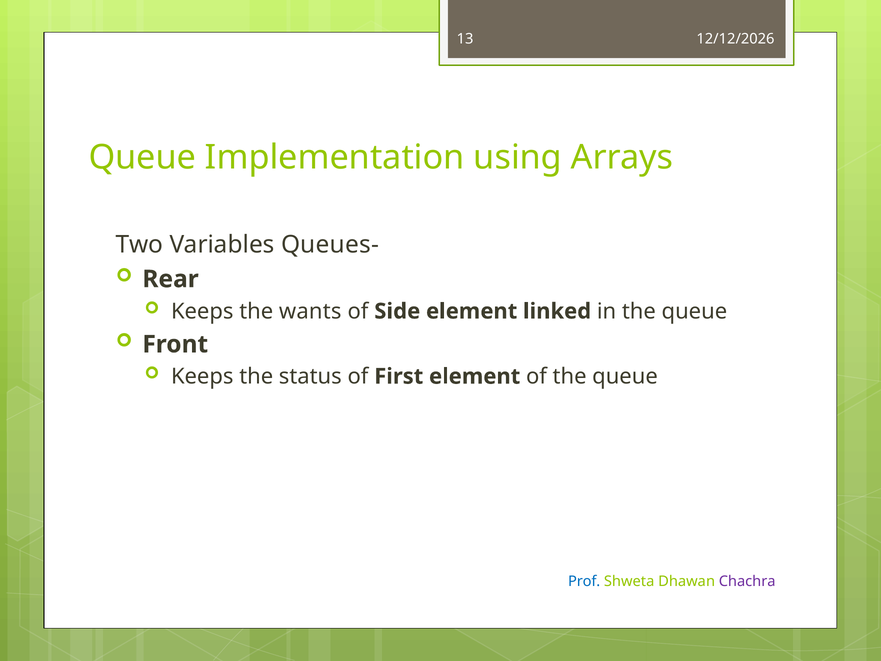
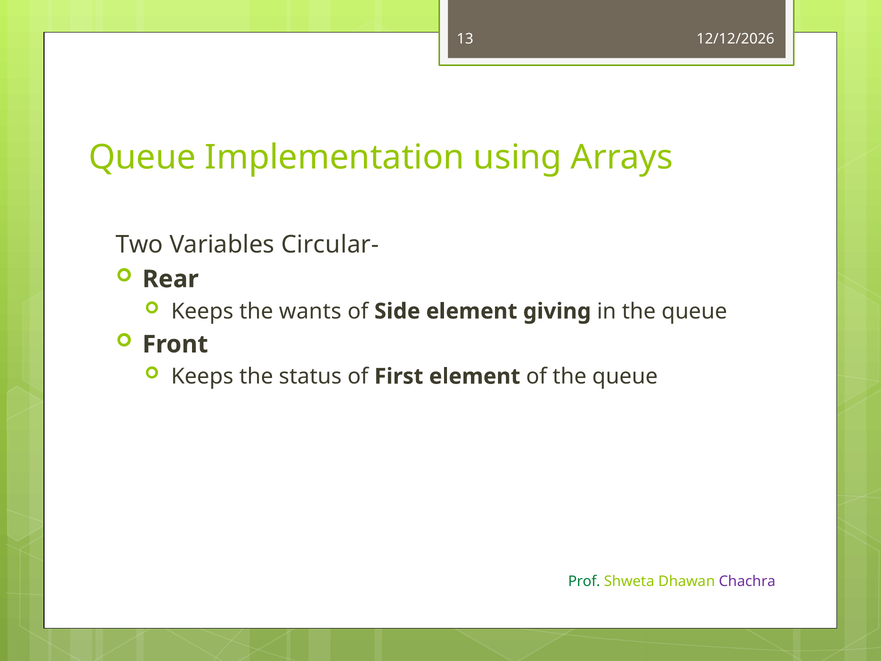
Queues-: Queues- -> Circular-
linked: linked -> giving
Prof colour: blue -> green
